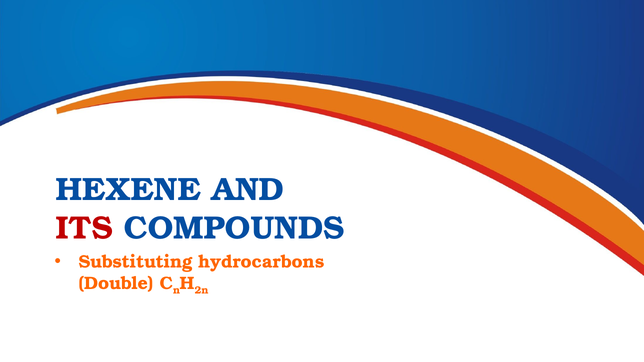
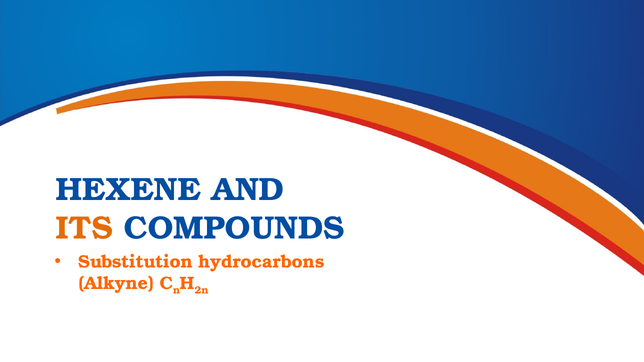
ITS colour: red -> orange
Substituting: Substituting -> Substitution
Double: Double -> Alkyne
